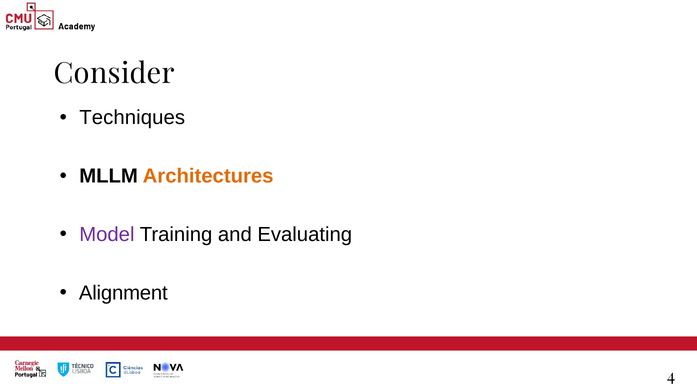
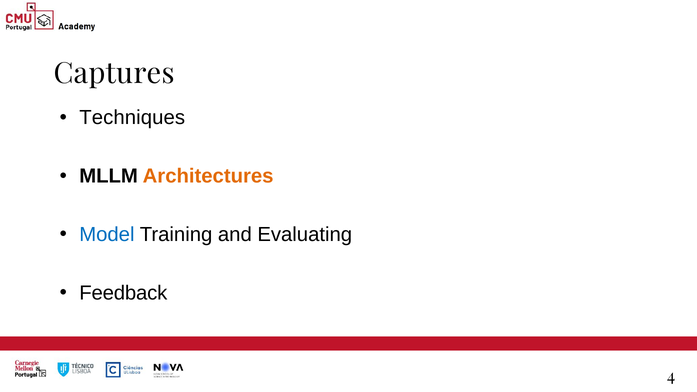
Consider: Consider -> Captures
Model colour: purple -> blue
Alignment: Alignment -> Feedback
